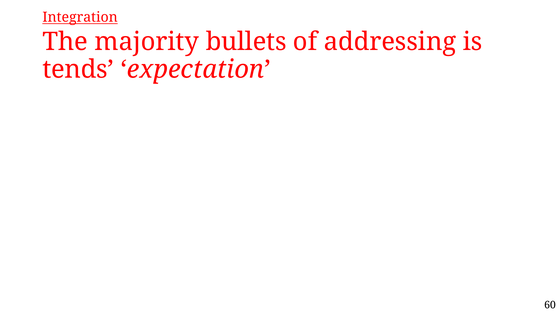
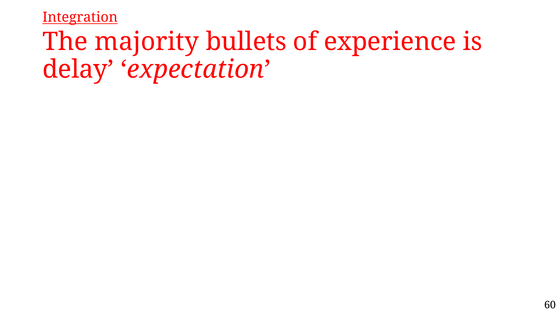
addressing: addressing -> experience
tends: tends -> delay
